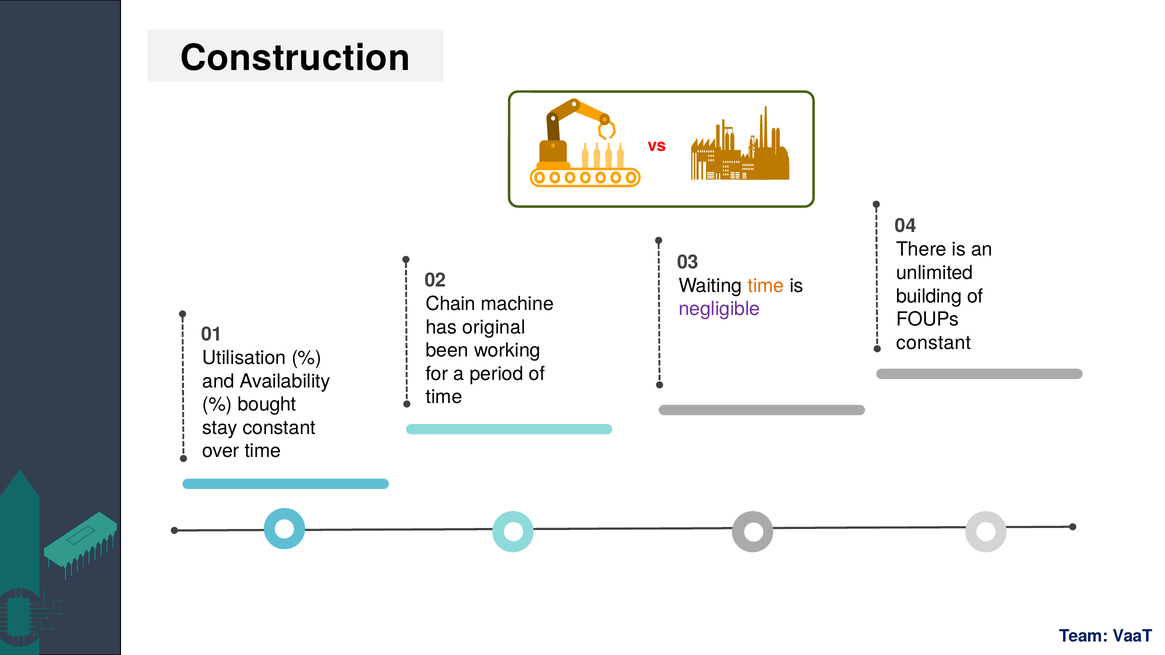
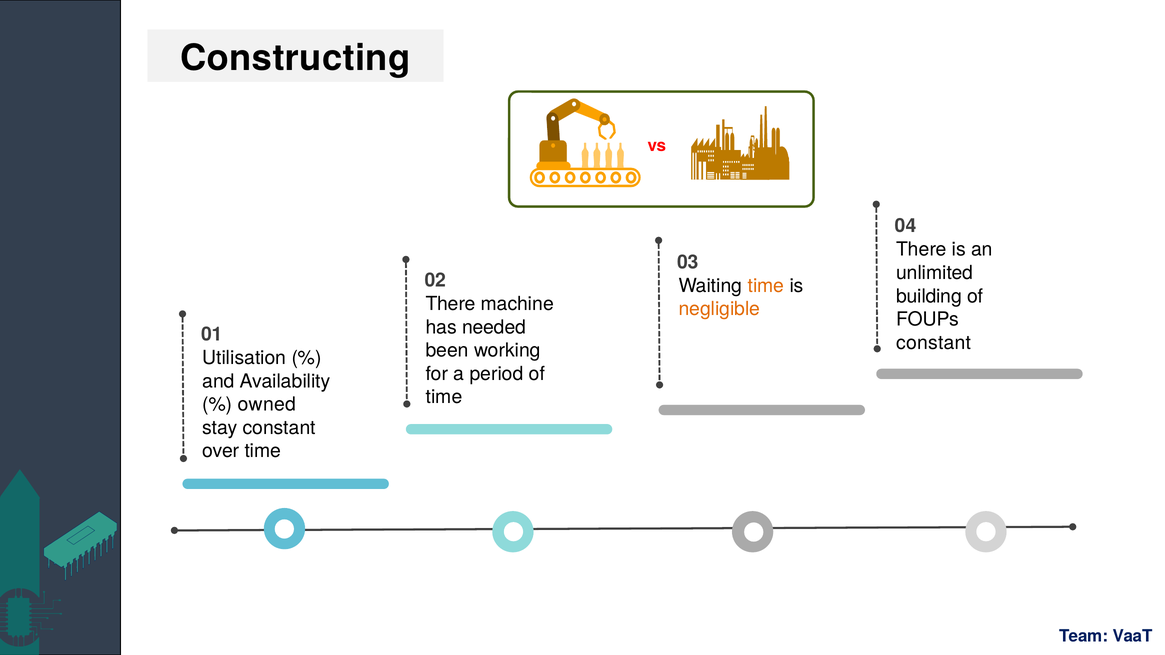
Construction: Construction -> Constructing
Chain at (451, 304): Chain -> There
negligible colour: purple -> orange
original: original -> needed
bought: bought -> owned
